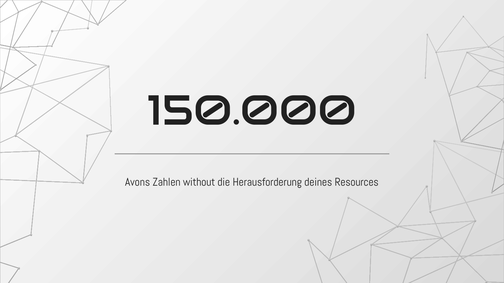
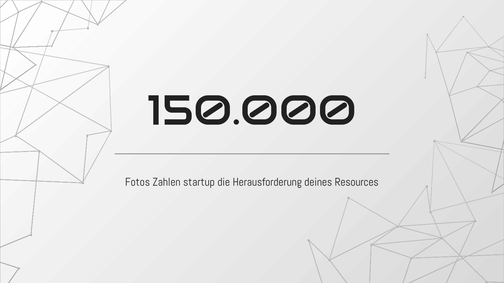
Avons: Avons -> Fotos
without: without -> startup
